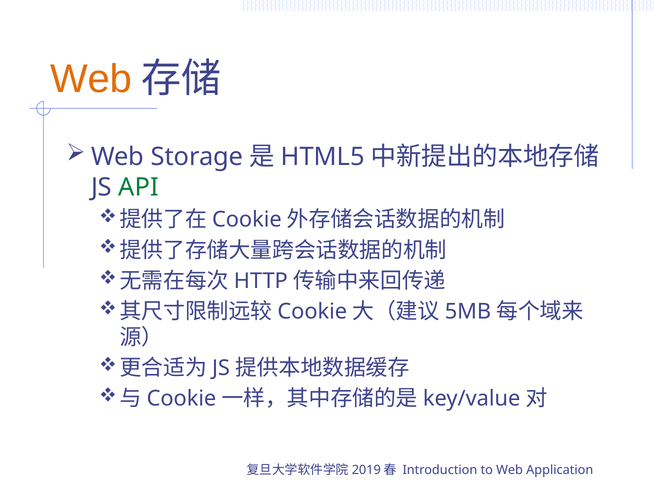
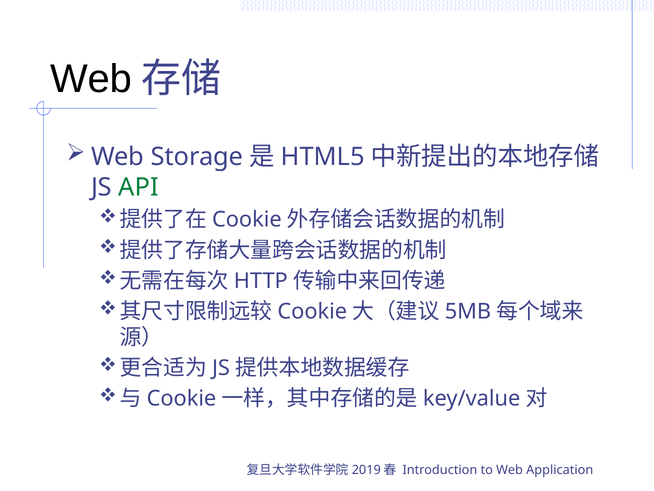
Web at (91, 79) colour: orange -> black
